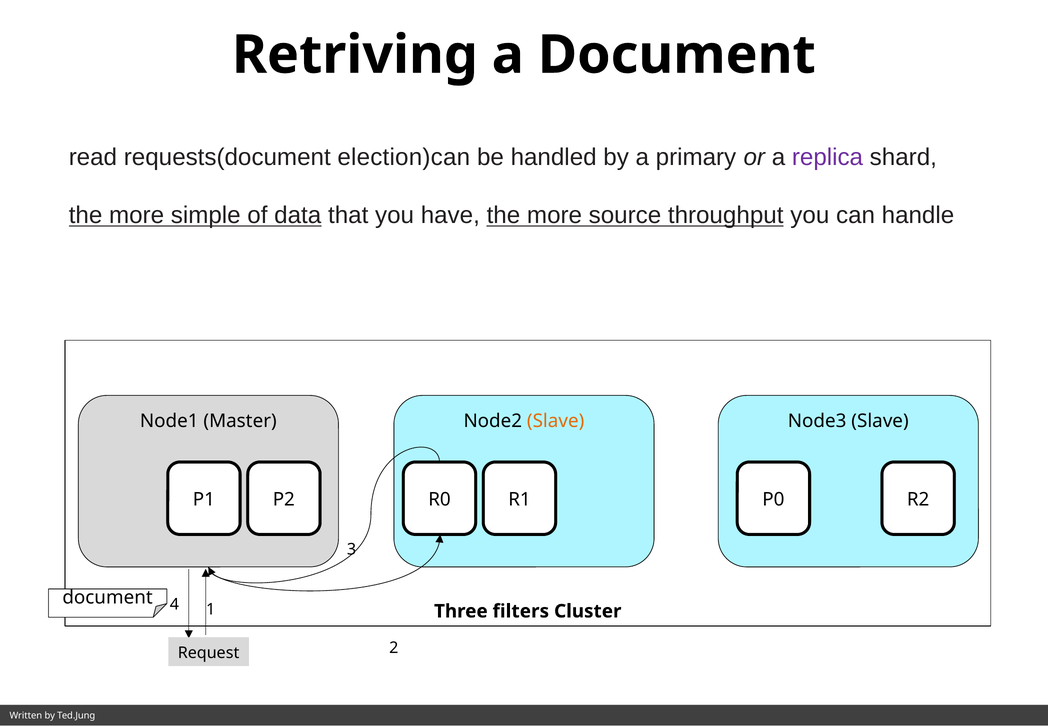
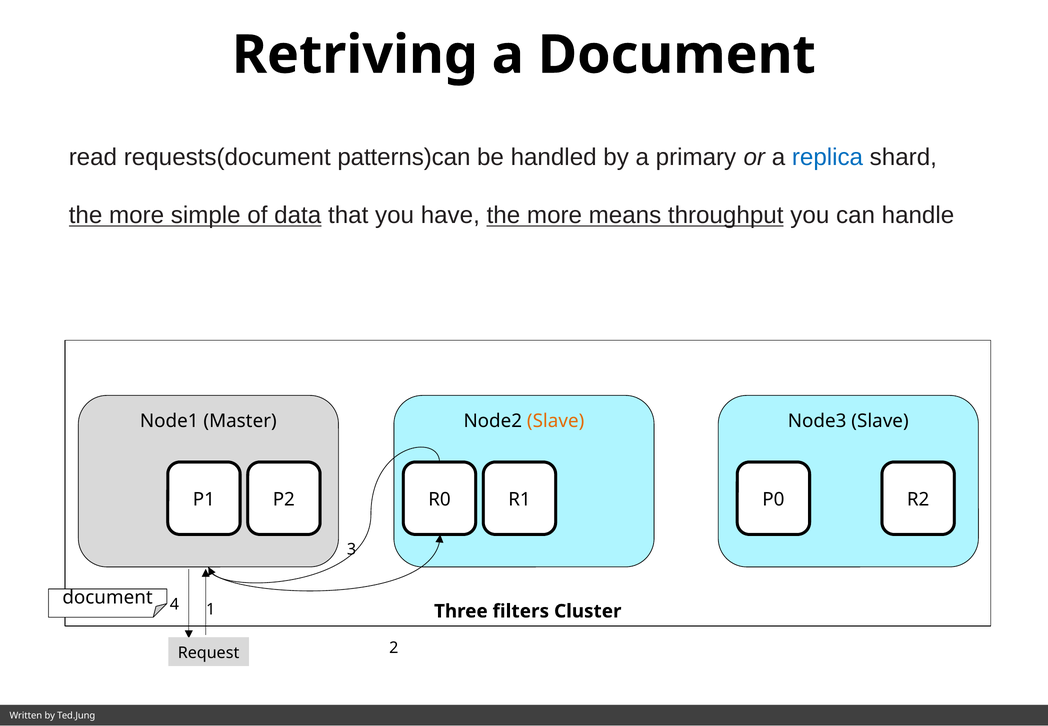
election)can: election)can -> patterns)can
replica colour: purple -> blue
source: source -> means
